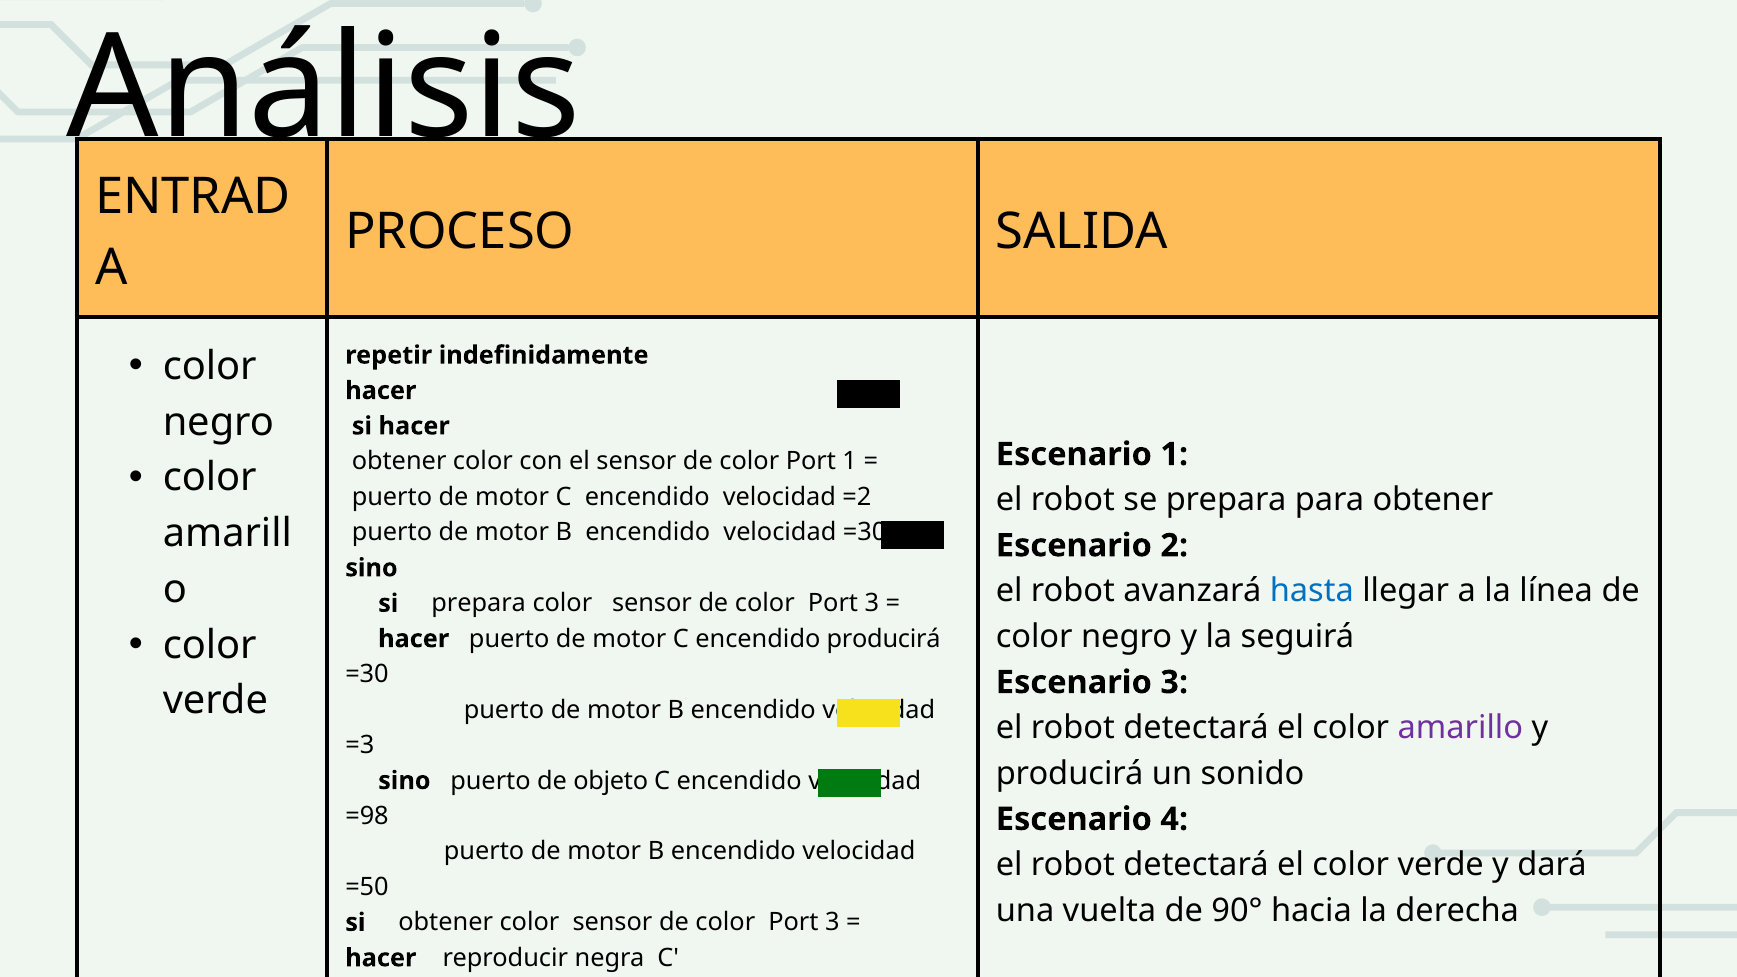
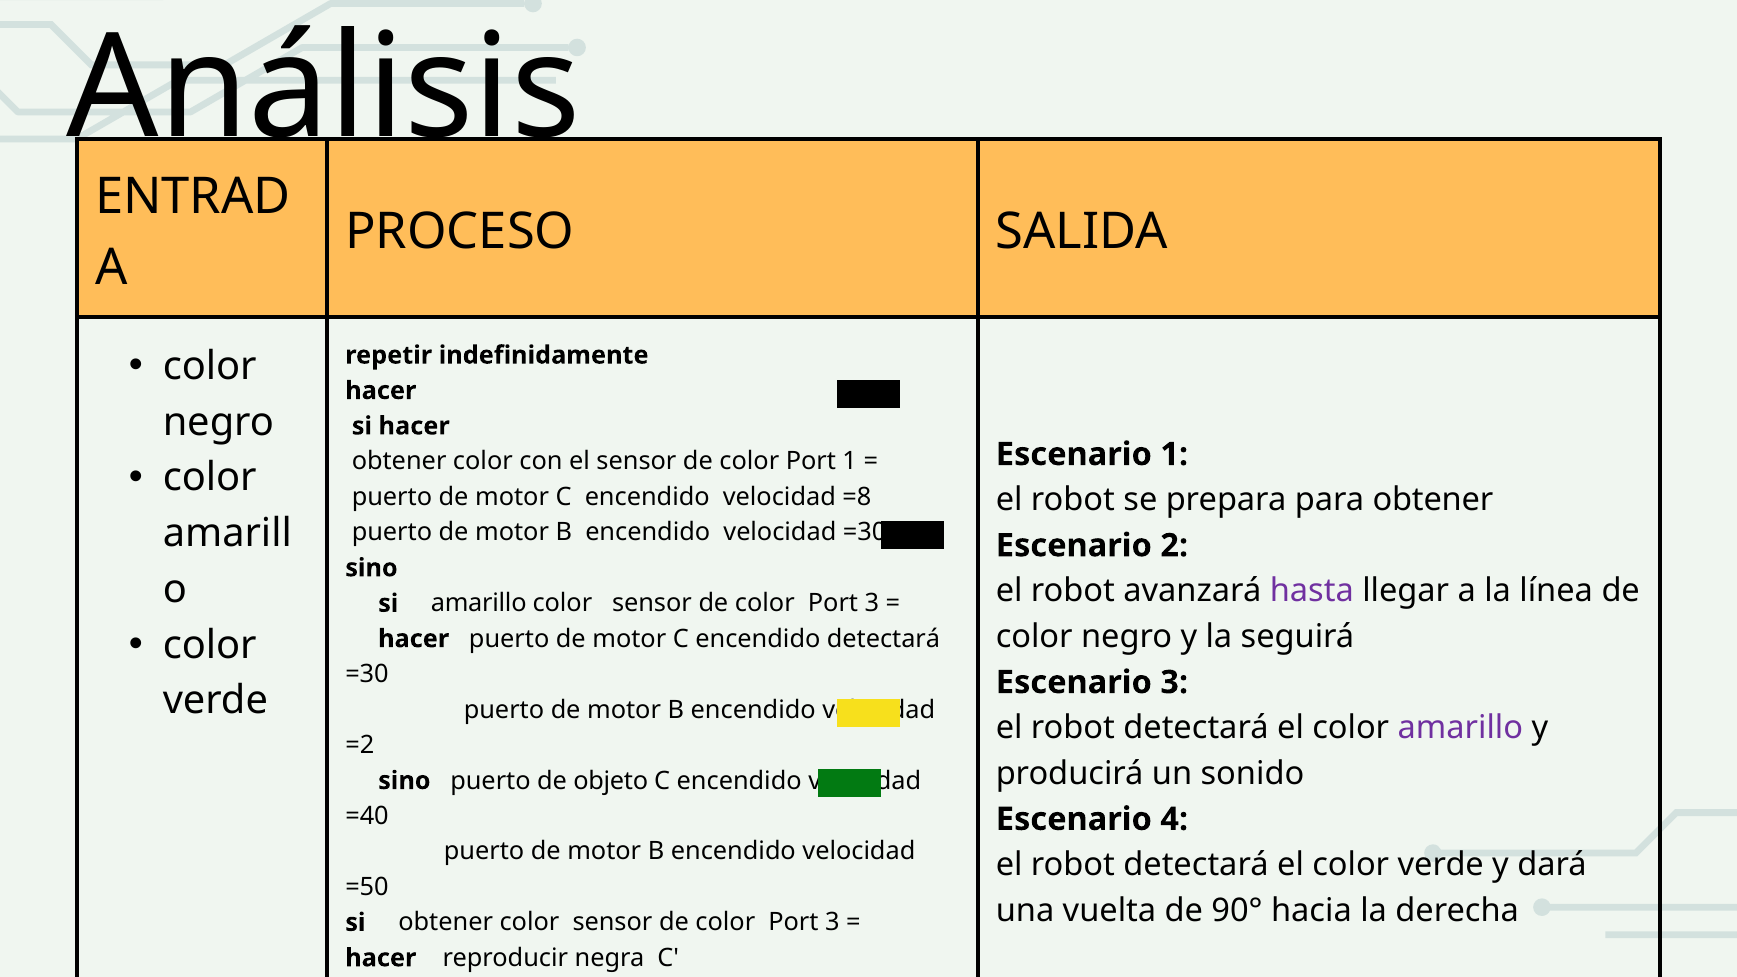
=2: =2 -> =8
hasta colour: blue -> purple
si prepara: prepara -> amarillo
encendido producirá: producirá -> detectará
=3: =3 -> =2
=98: =98 -> =40
